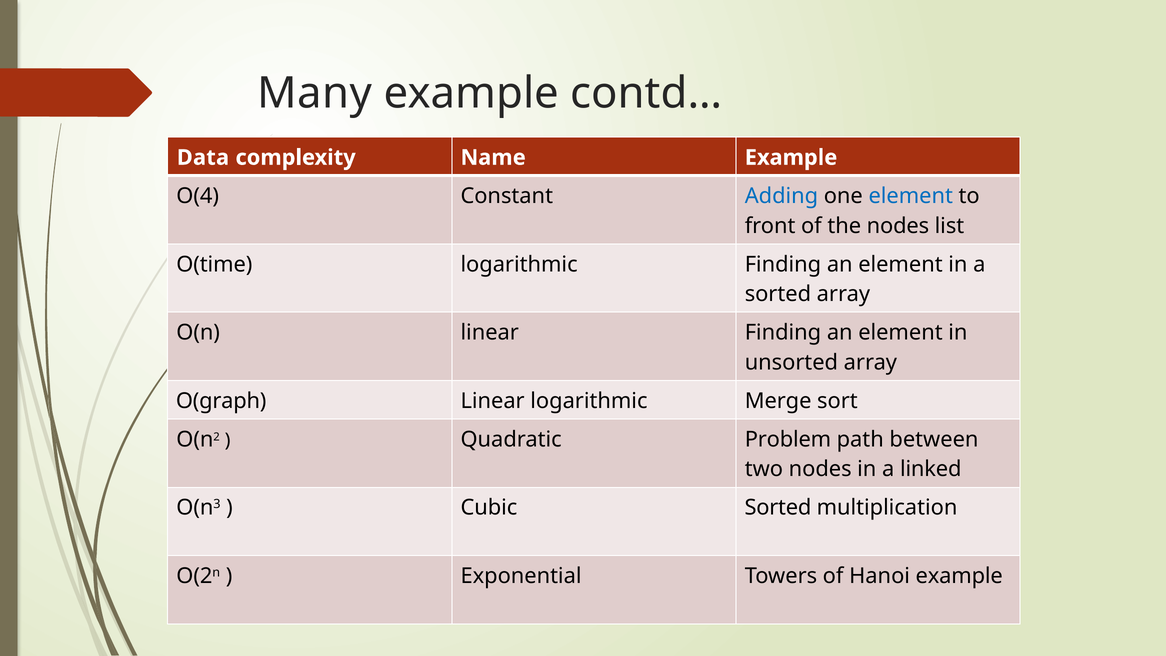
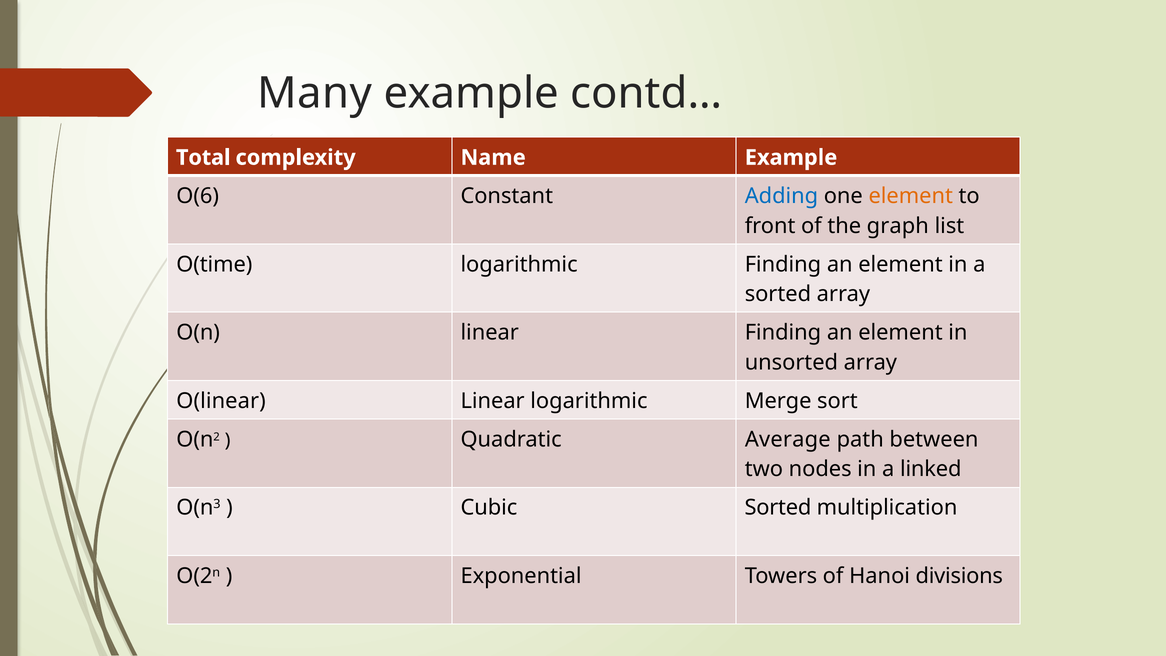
Data: Data -> Total
O(4: O(4 -> O(6
element at (911, 196) colour: blue -> orange
the nodes: nodes -> graph
O(graph: O(graph -> O(linear
Problem: Problem -> Average
Hanoi example: example -> divisions
